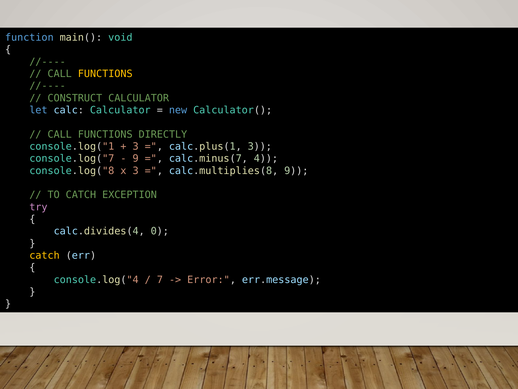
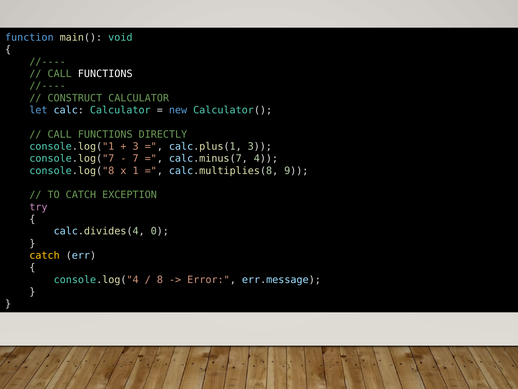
FUNCTIONS at (105, 74) colour: yellow -> white
9 at (136, 158): 9 -> 7
x 3: 3 -> 1
7: 7 -> 8
